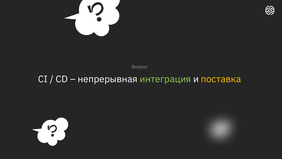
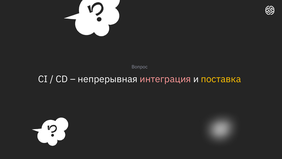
интеграция colour: light green -> pink
